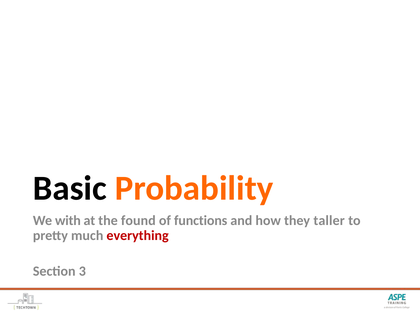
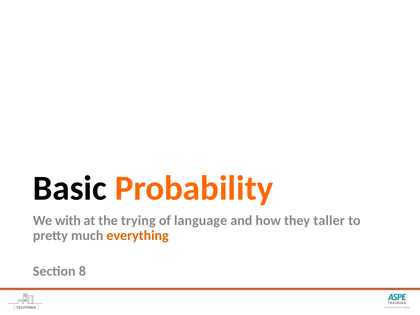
found: found -> trying
functions: functions -> language
everything colour: red -> orange
3: 3 -> 8
